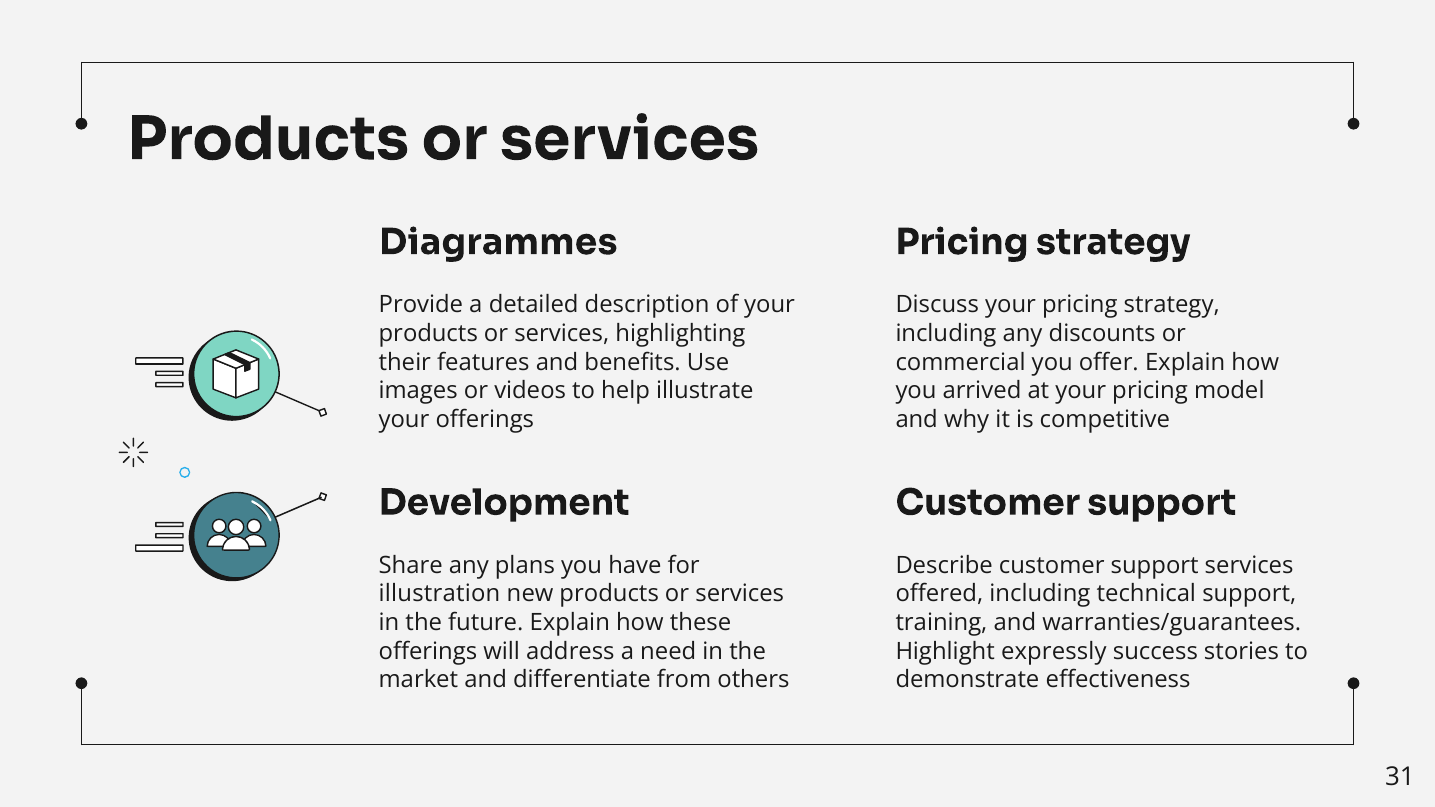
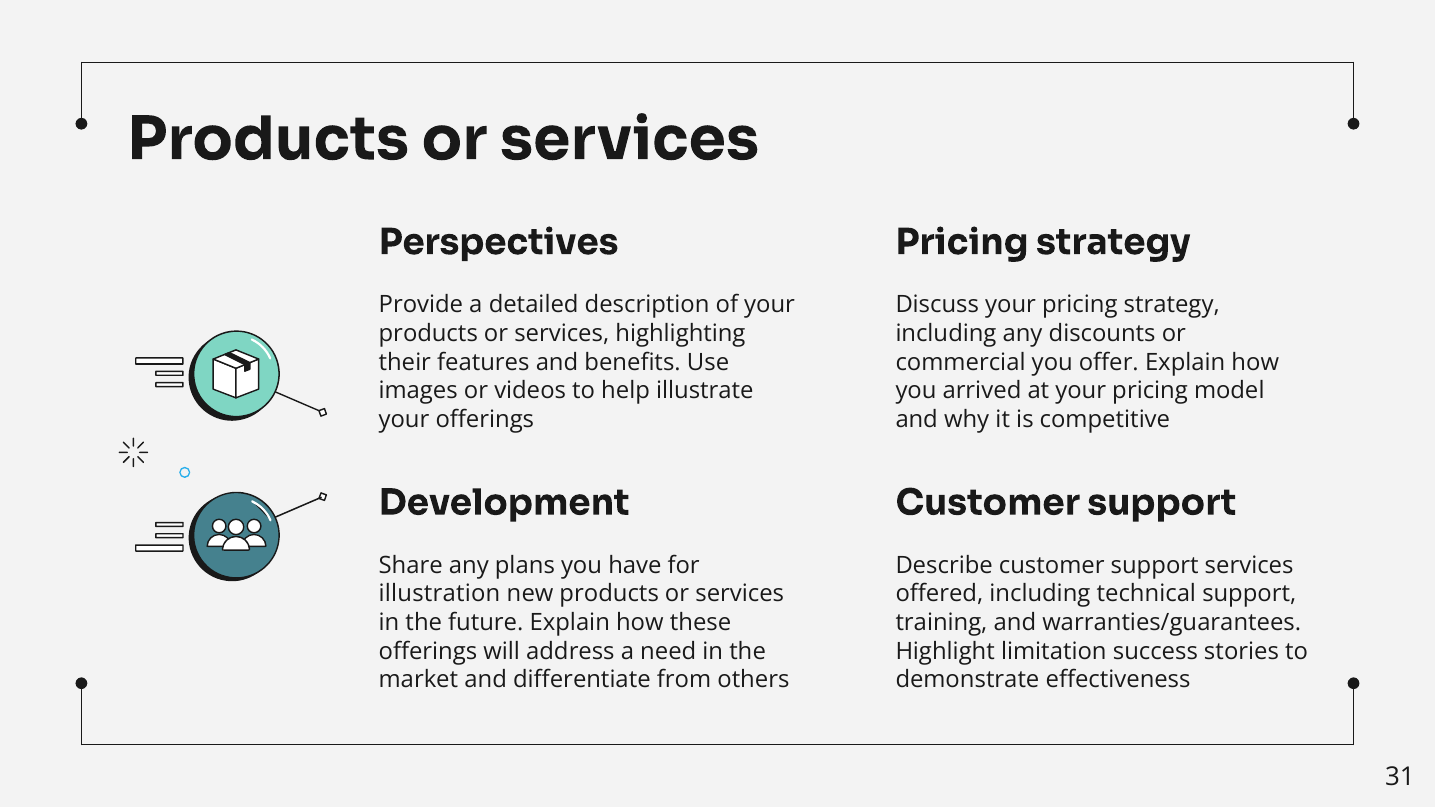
Diagrammes: Diagrammes -> Perspectives
expressly: expressly -> limitation
